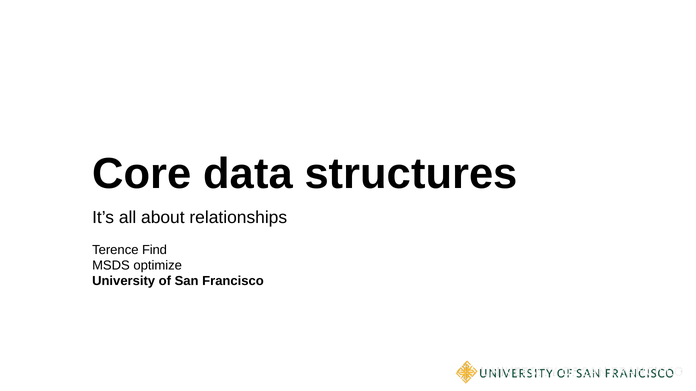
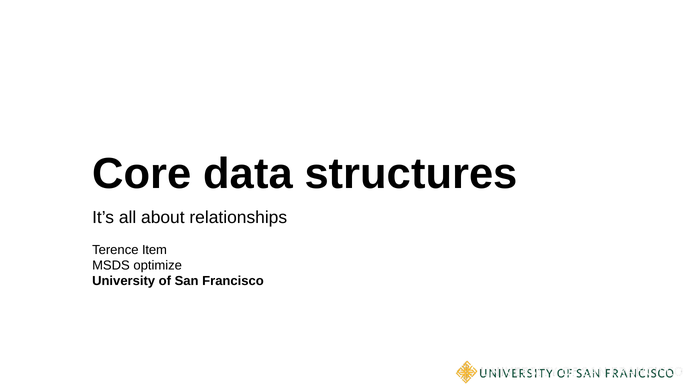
Find: Find -> Item
